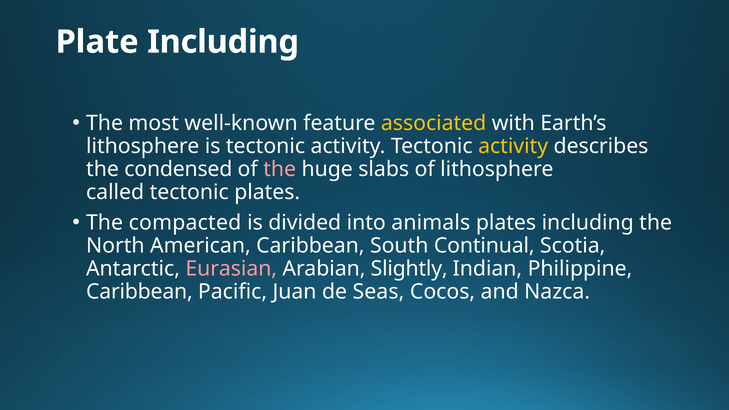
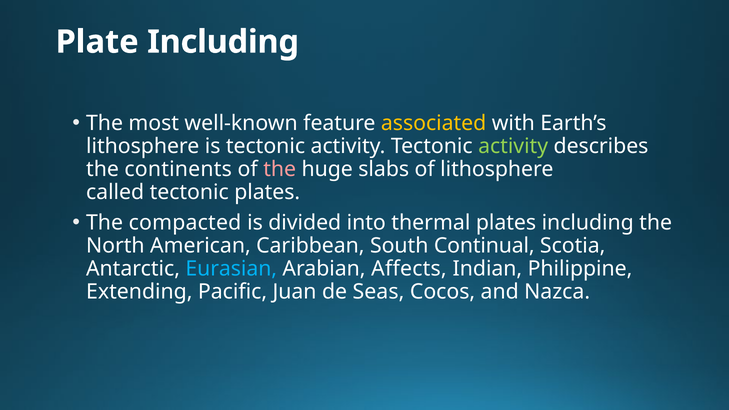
activity at (513, 146) colour: yellow -> light green
condensed: condensed -> continents
animals: animals -> thermal
Eurasian colour: pink -> light blue
Slightly: Slightly -> Affects
Caribbean at (139, 292): Caribbean -> Extending
